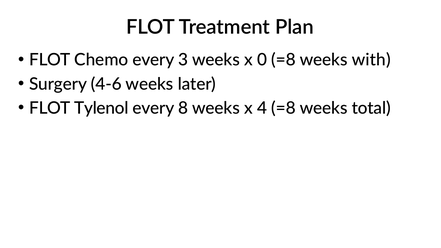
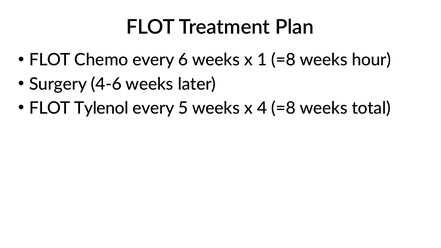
3: 3 -> 6
0: 0 -> 1
with: with -> hour
8: 8 -> 5
